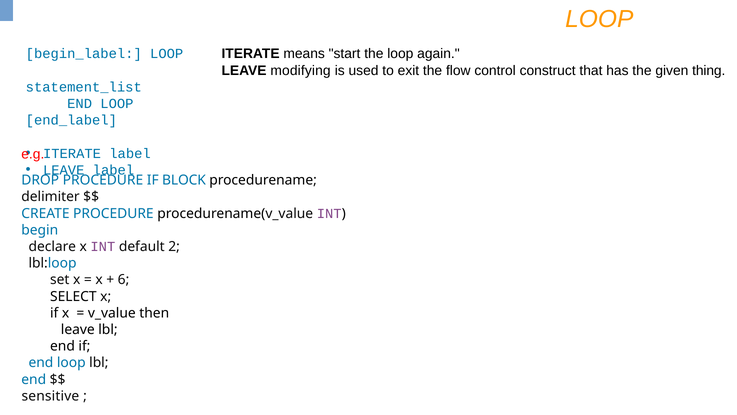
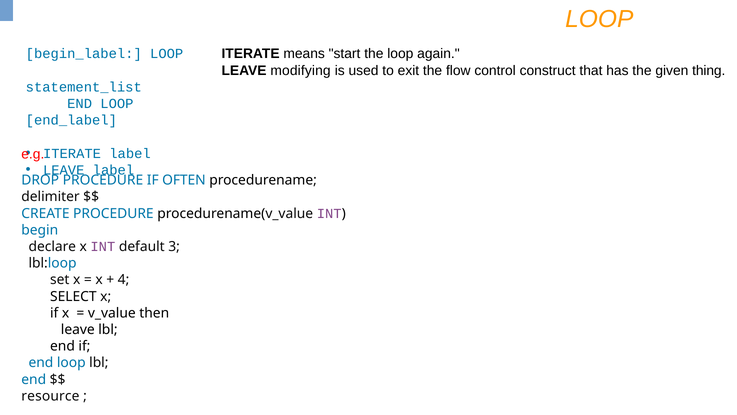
BLOCK: BLOCK -> OFTEN
2: 2 -> 3
6: 6 -> 4
sensitive: sensitive -> resource
